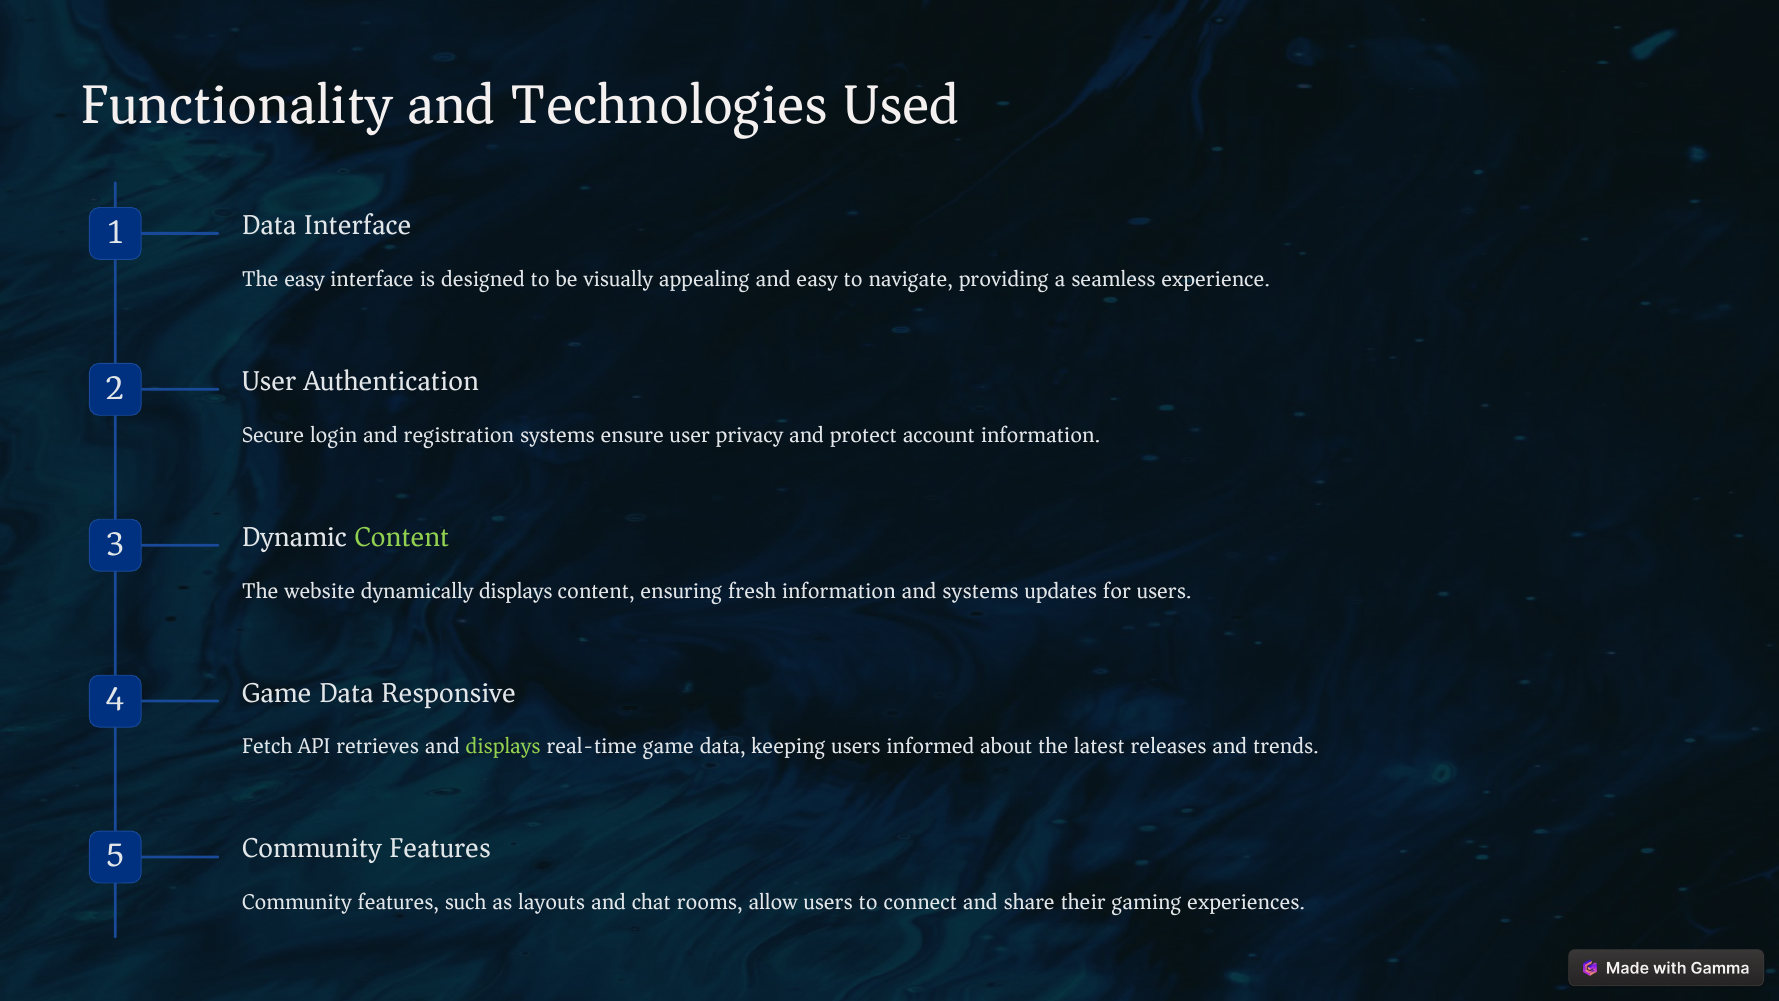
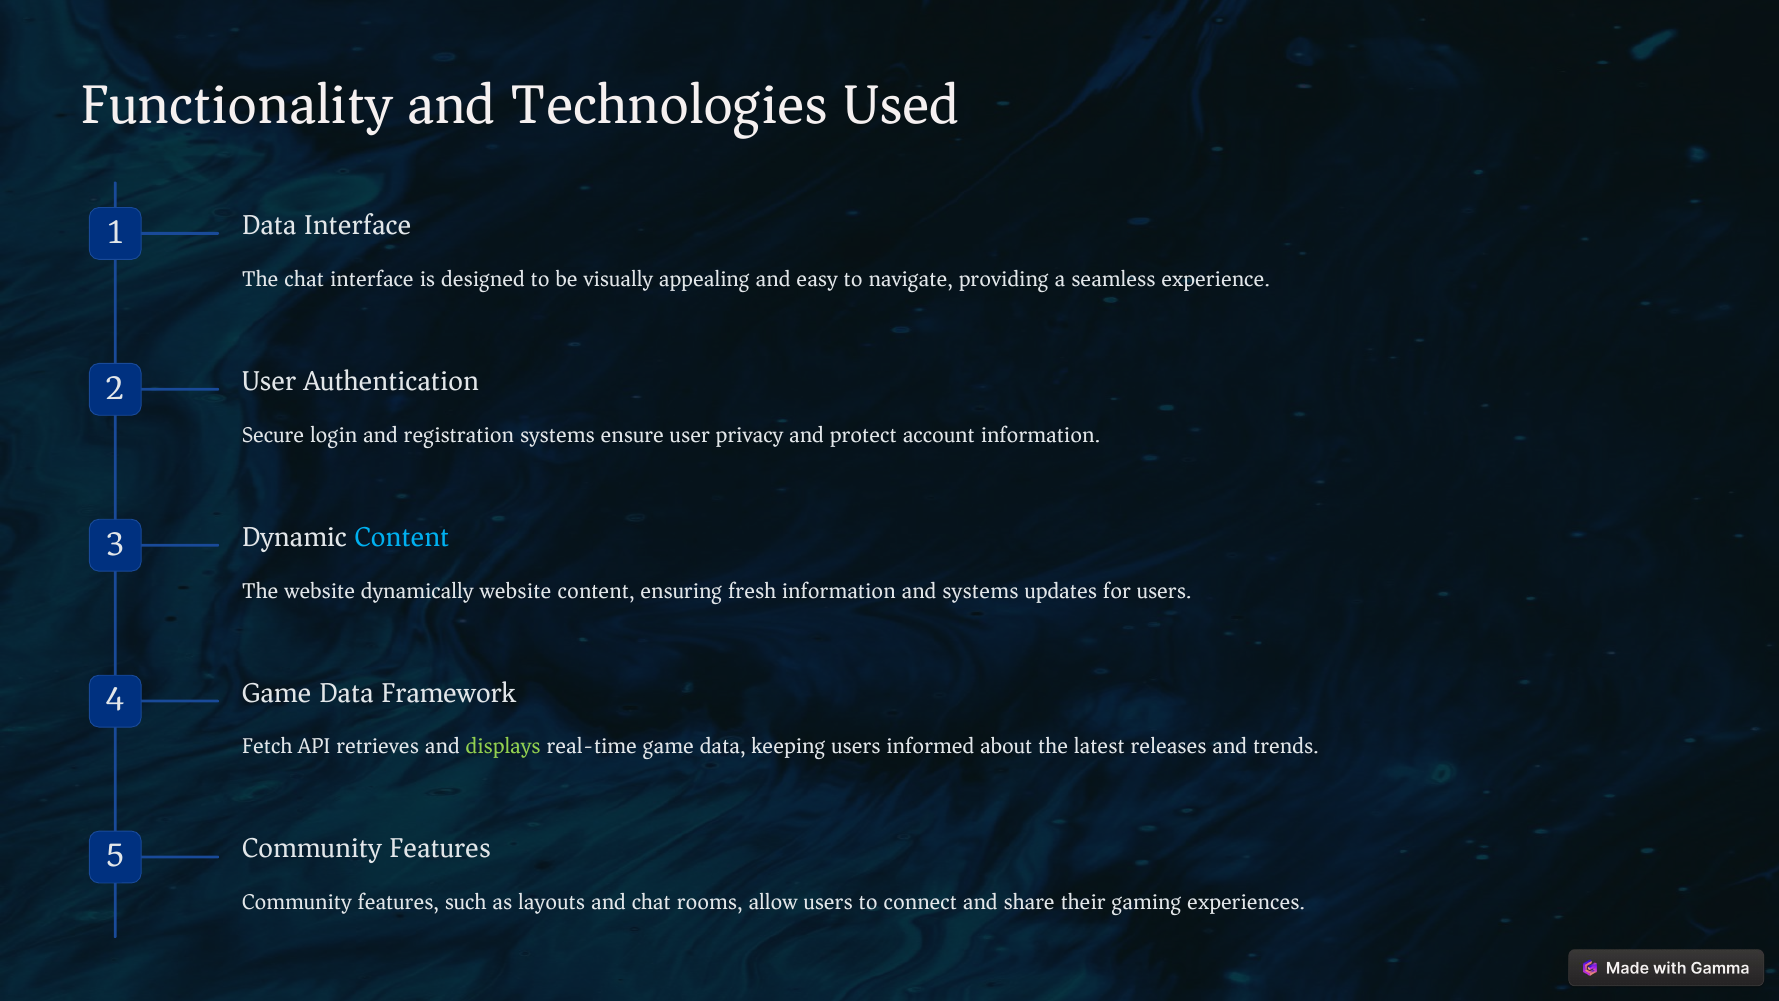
The easy: easy -> chat
Content at (402, 537) colour: light green -> light blue
dynamically displays: displays -> website
Responsive: Responsive -> Framework
